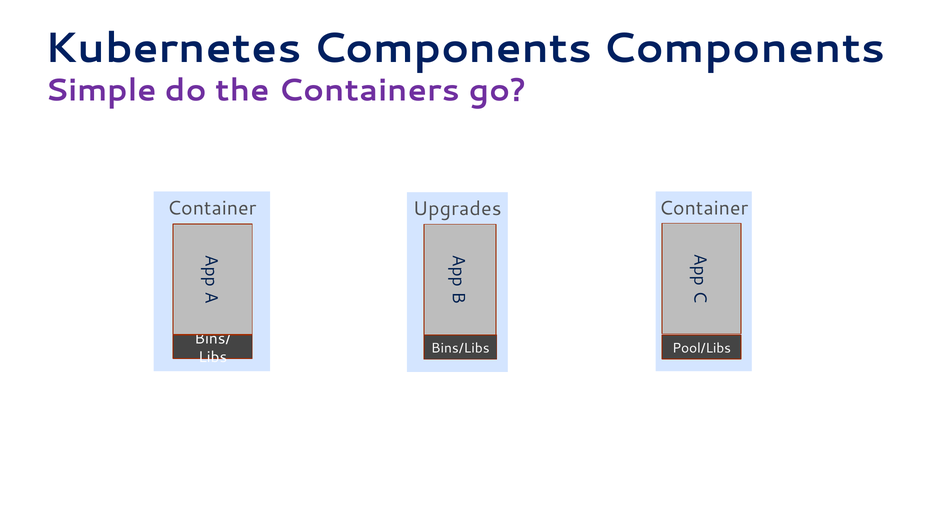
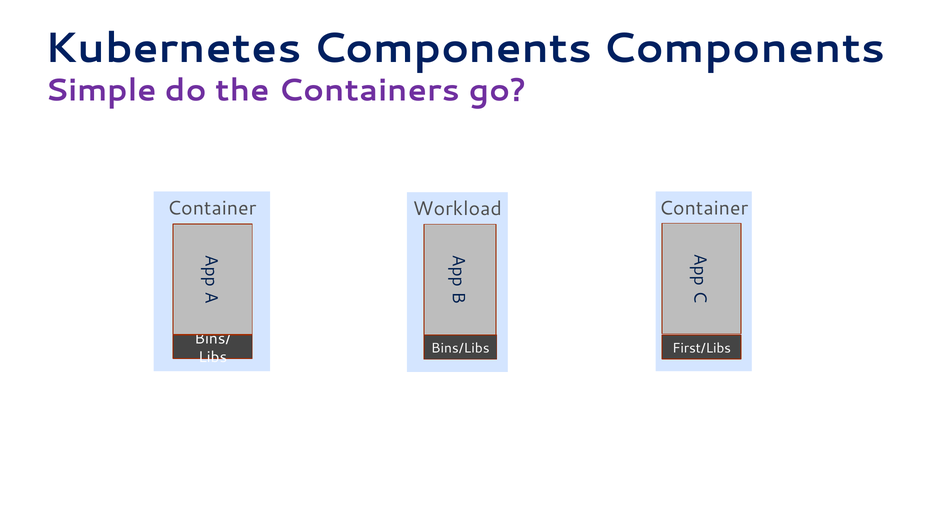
Upgrades: Upgrades -> Workload
Pool/Libs: Pool/Libs -> First/Libs
